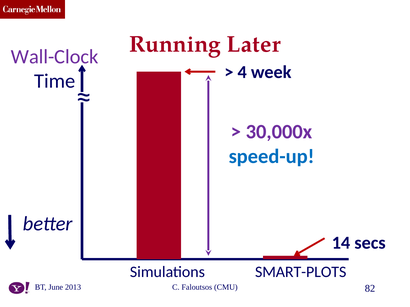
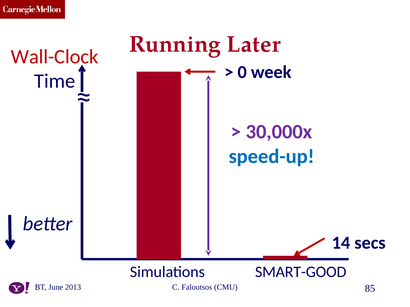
Wall-Clock colour: purple -> red
4: 4 -> 0
SMART-PLOTS: SMART-PLOTS -> SMART-GOOD
82: 82 -> 85
